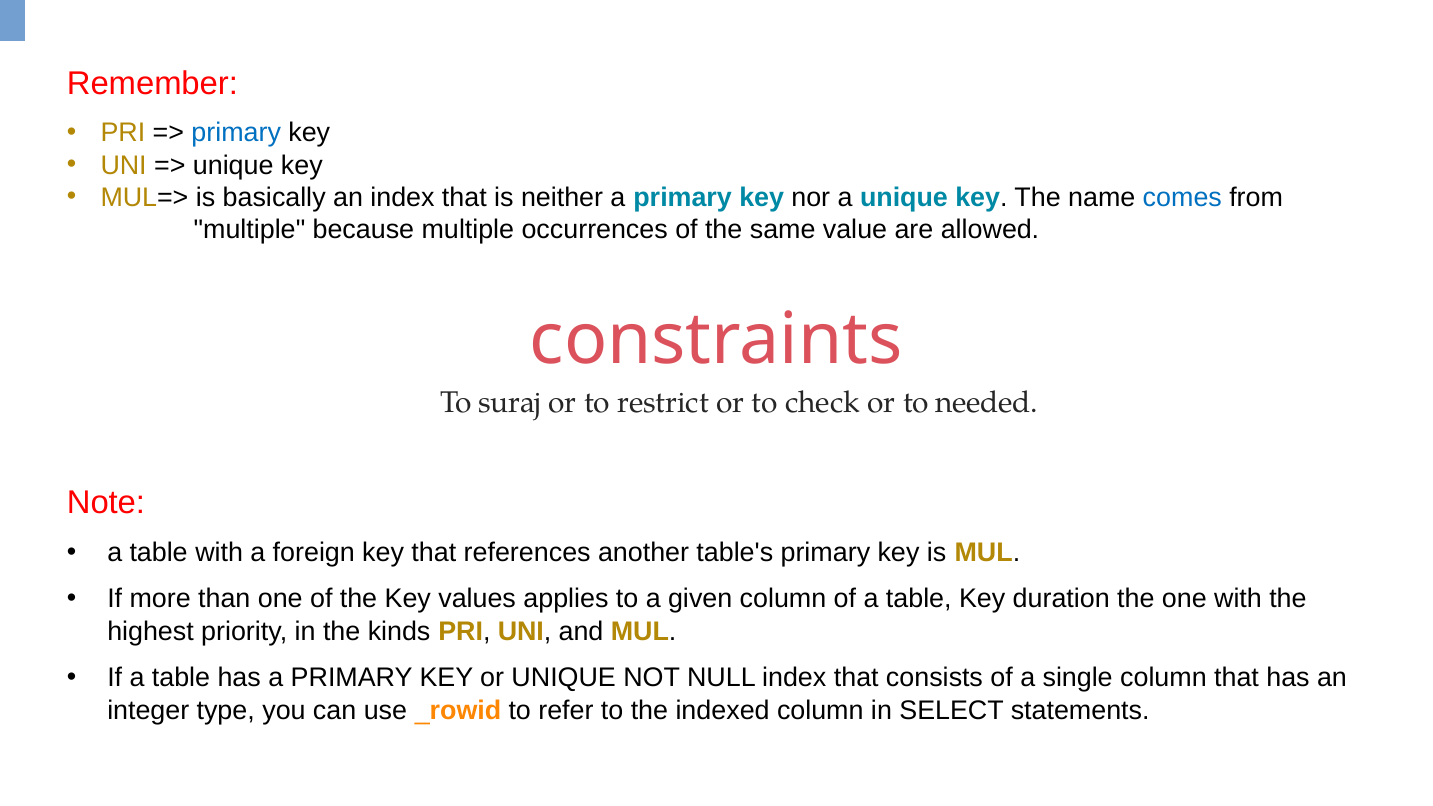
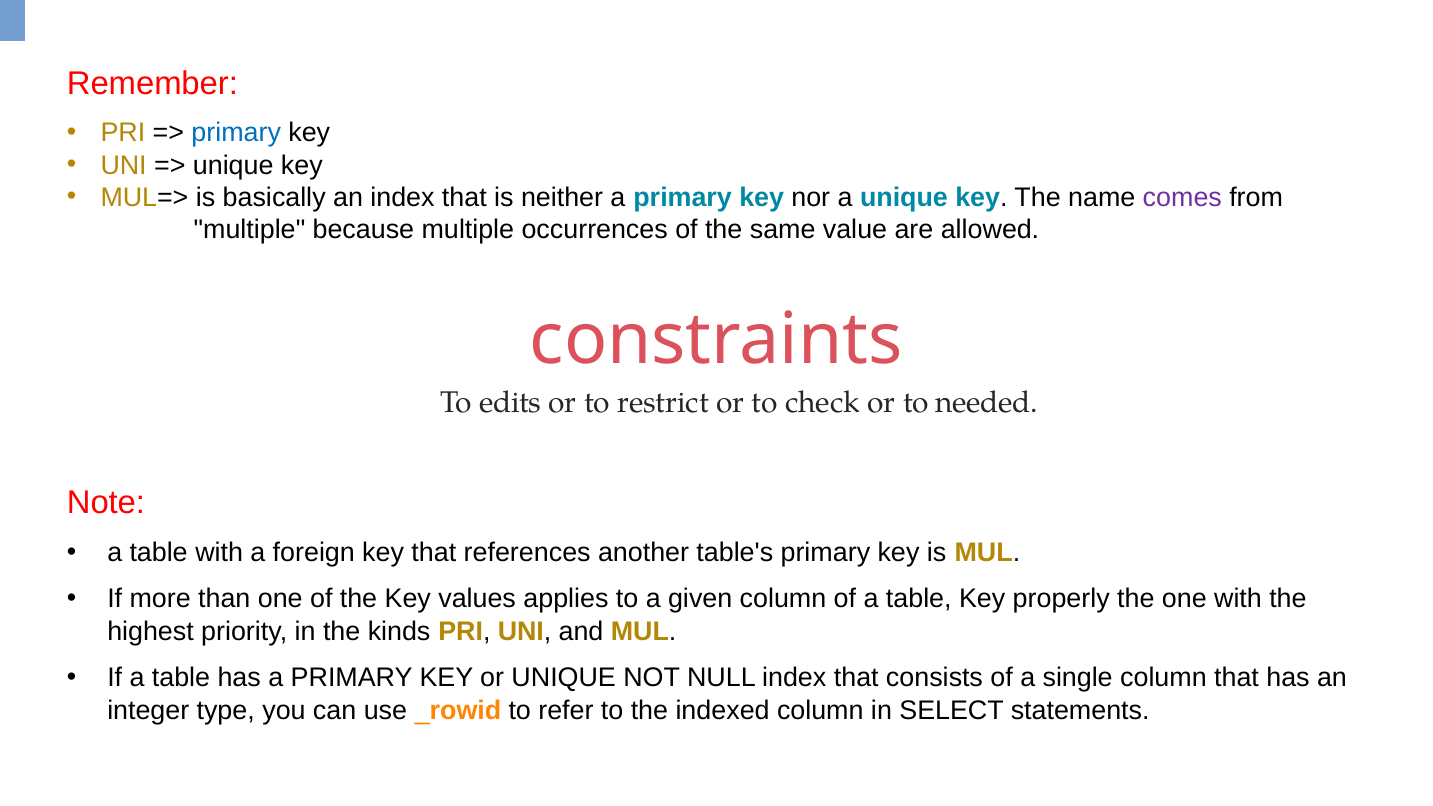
comes colour: blue -> purple
suraj: suraj -> edits
duration: duration -> properly
